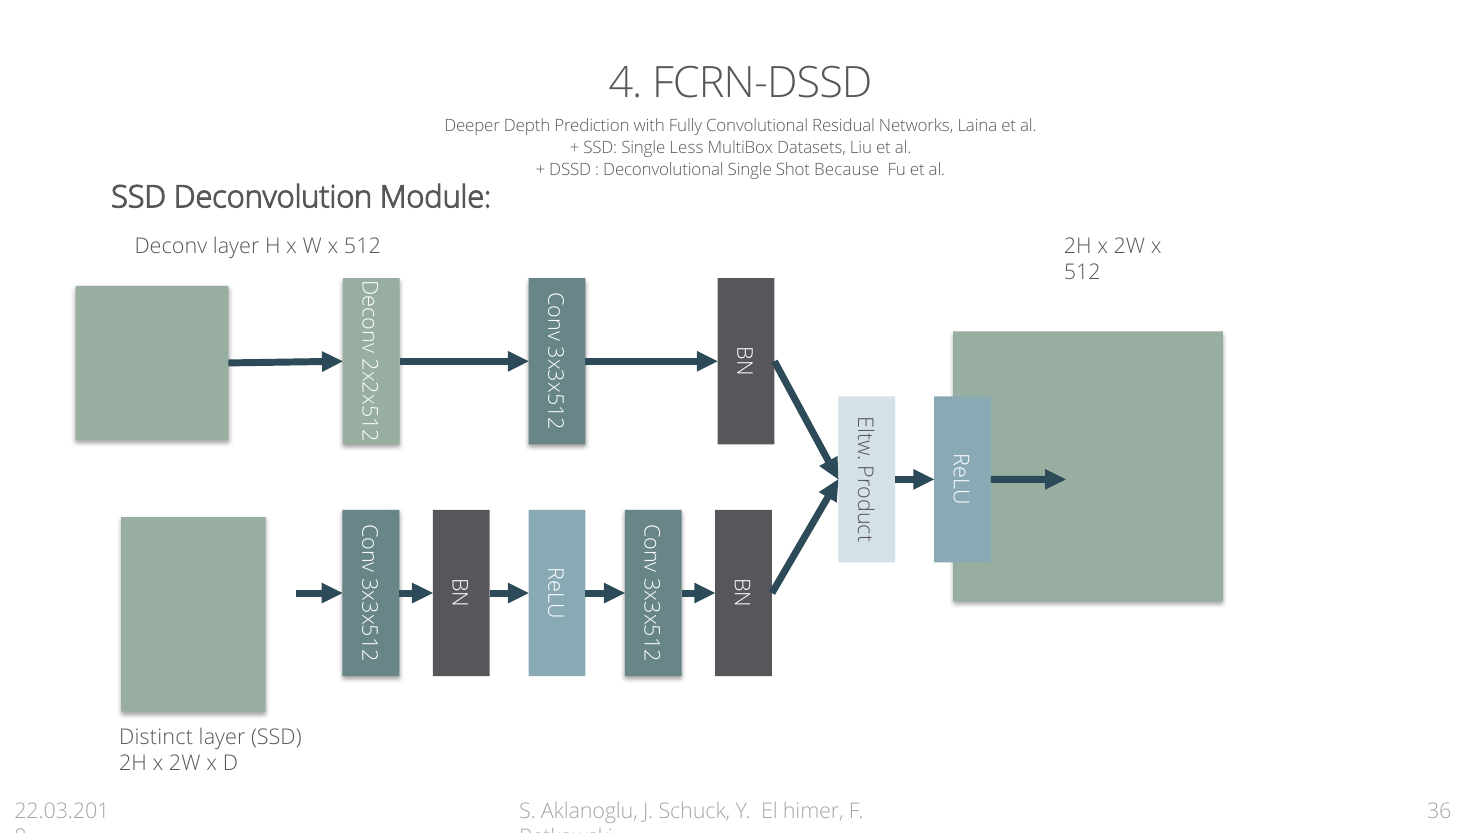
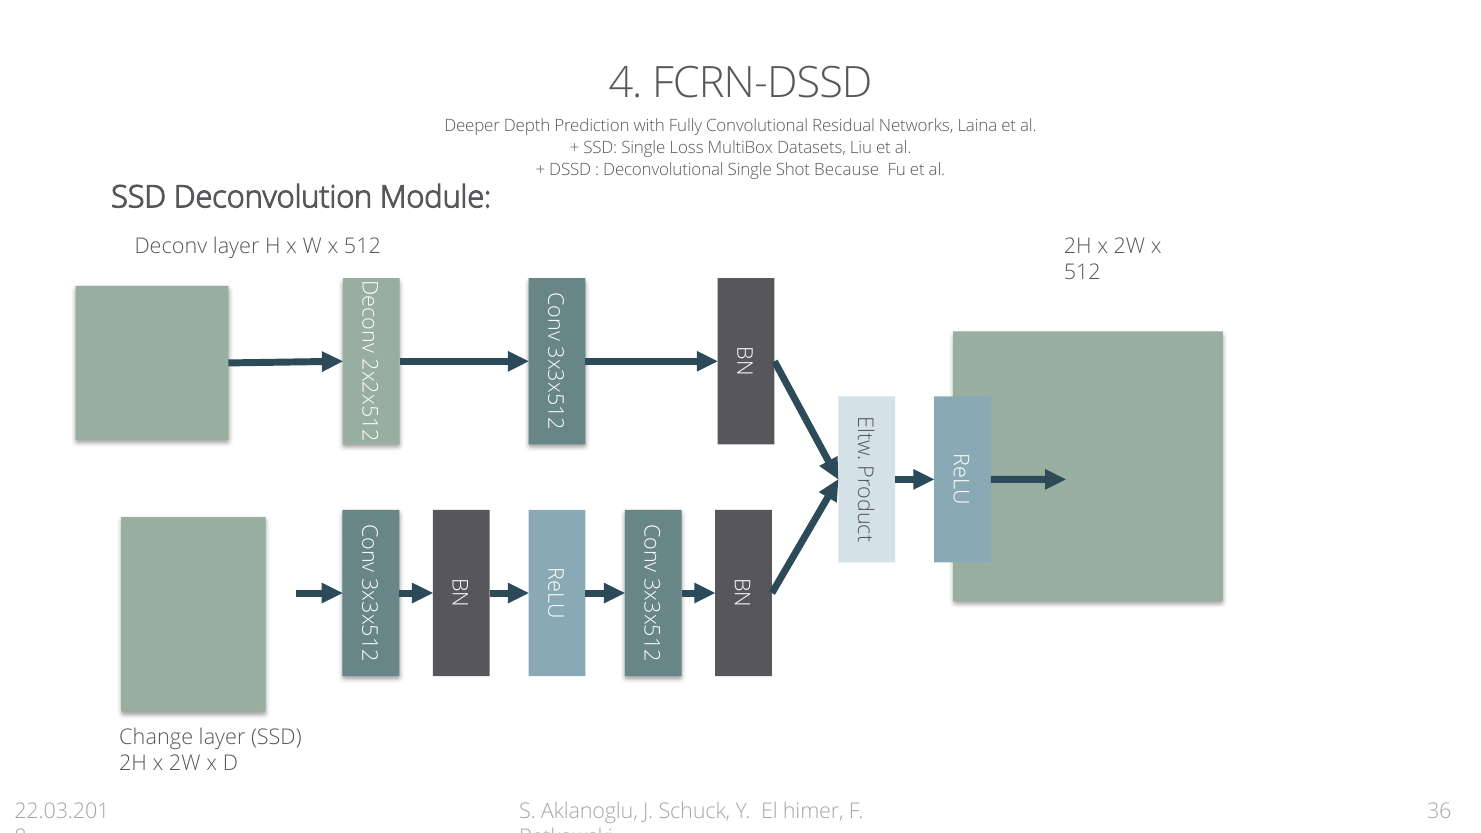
Less: Less -> Loss
Distinct: Distinct -> Change
